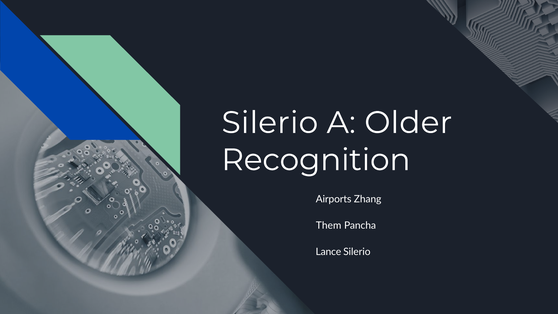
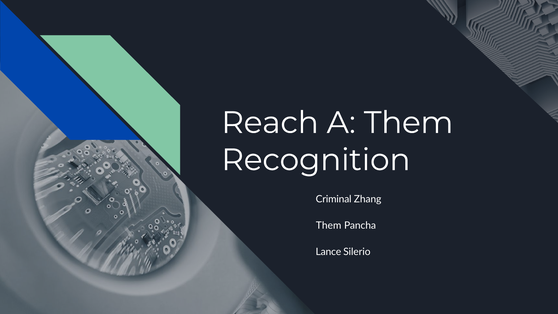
Silerio at (270, 123): Silerio -> Reach
A Older: Older -> Them
Airports: Airports -> Criminal
